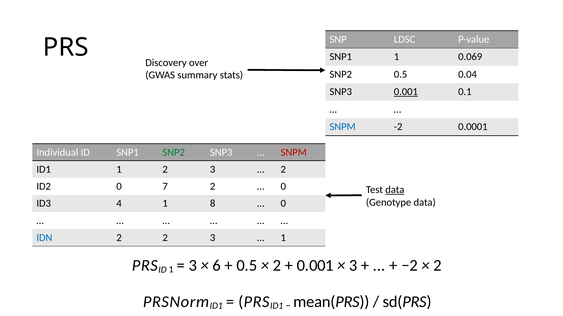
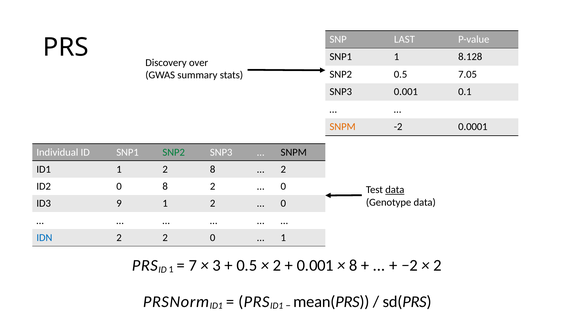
LDSC: LDSC -> LAST
0.069: 0.069 -> 8.128
0.04: 0.04 -> 7.05
0.001 at (406, 92) underline: present -> none
SNPM at (343, 127) colour: blue -> orange
SNPM at (294, 153) colour: red -> black
1 2 3: 3 -> 8
0 7: 7 -> 8
4: 4 -> 9
8 at (213, 204): 8 -> 2
2 2 3: 3 -> 0
3 at (193, 266): 3 -> 7
6: 6 -> 3
3 at (353, 266): 3 -> 8
